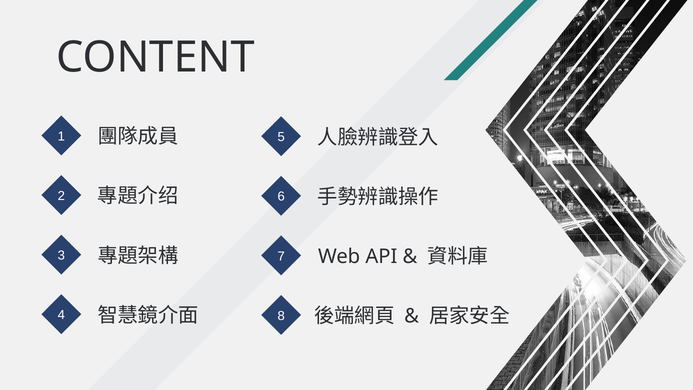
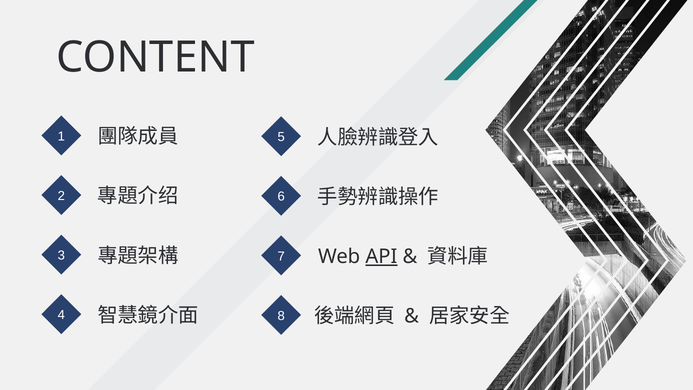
API underline: none -> present
